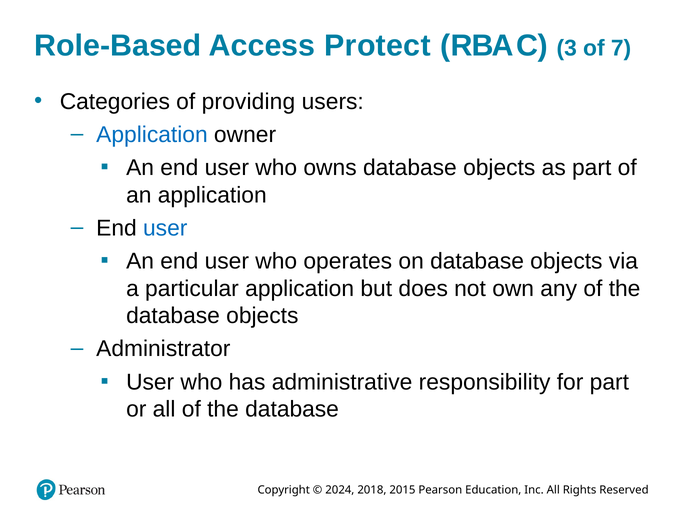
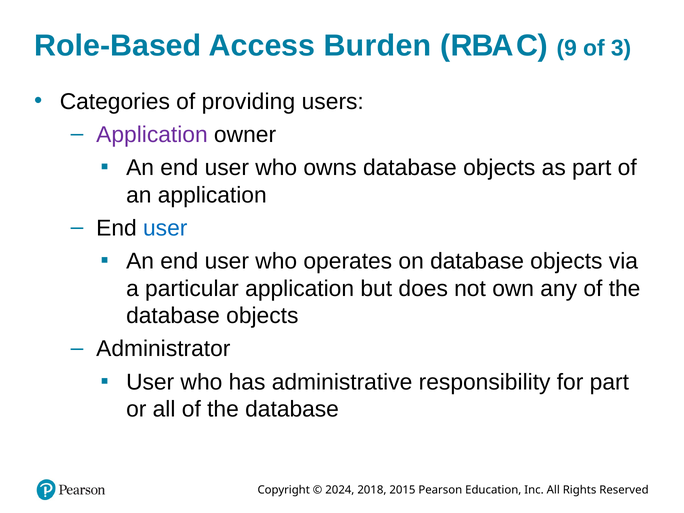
Protect: Protect -> Burden
3: 3 -> 9
7: 7 -> 3
Application at (152, 135) colour: blue -> purple
